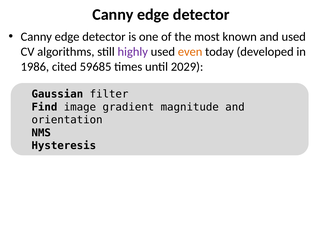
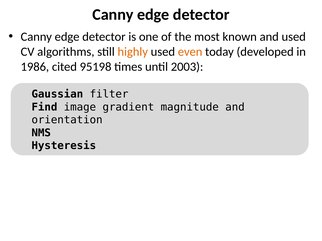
highly colour: purple -> orange
59685: 59685 -> 95198
2029: 2029 -> 2003
